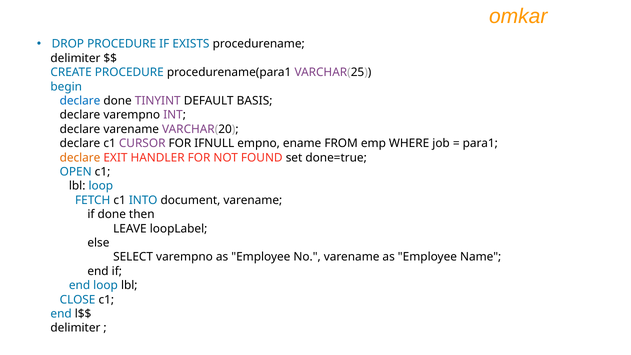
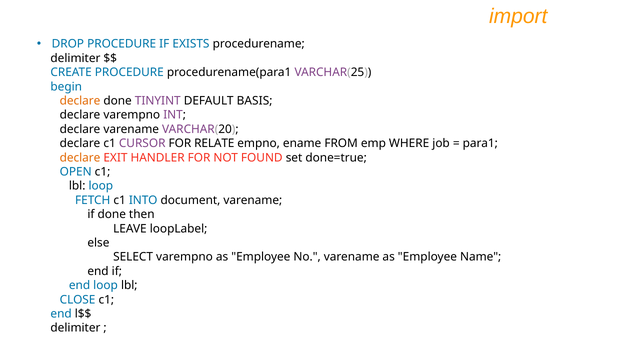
omkar: omkar -> import
declare at (80, 101) colour: blue -> orange
IFNULL: IFNULL -> RELATE
